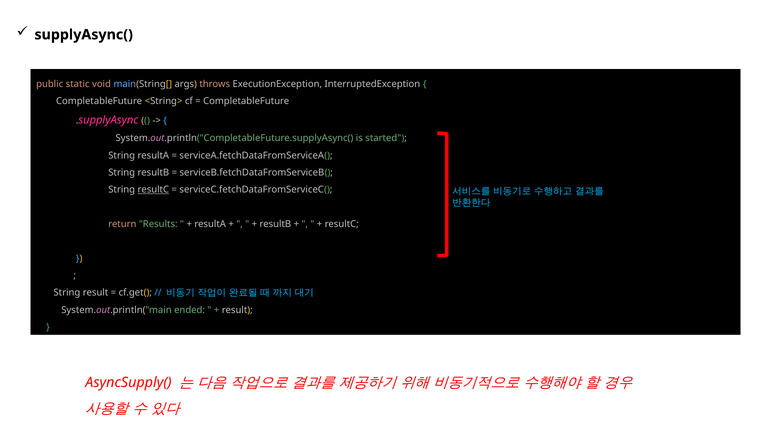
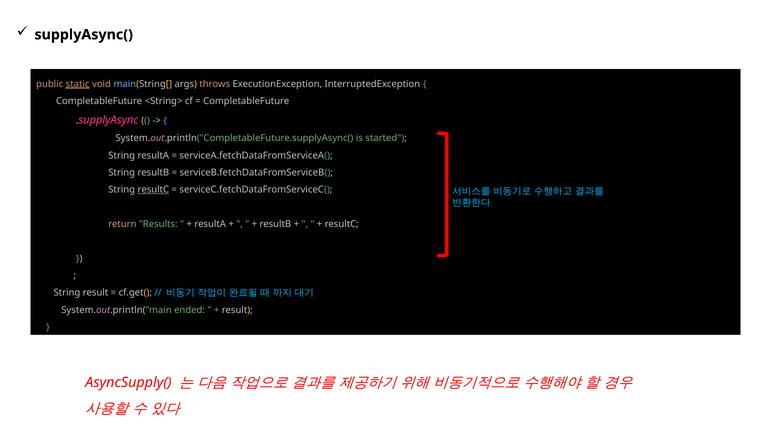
static underline: none -> present
